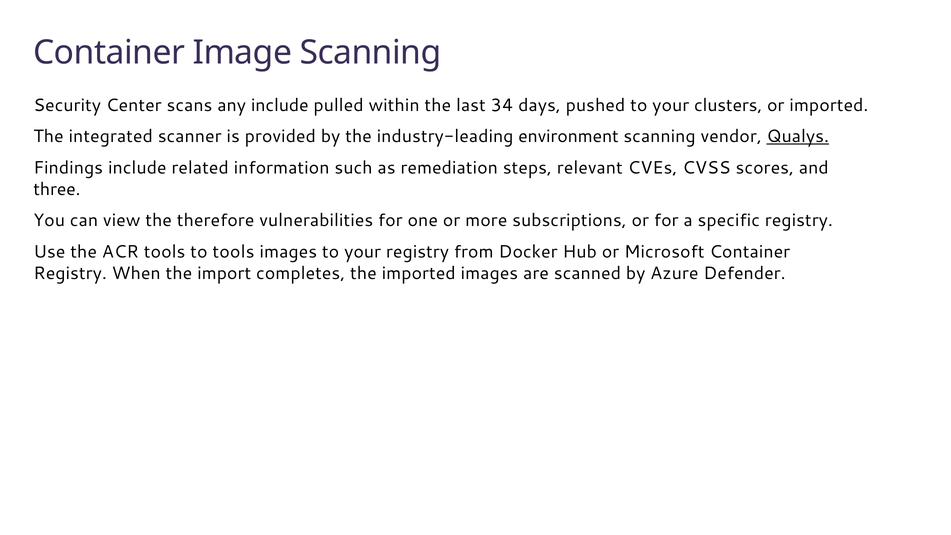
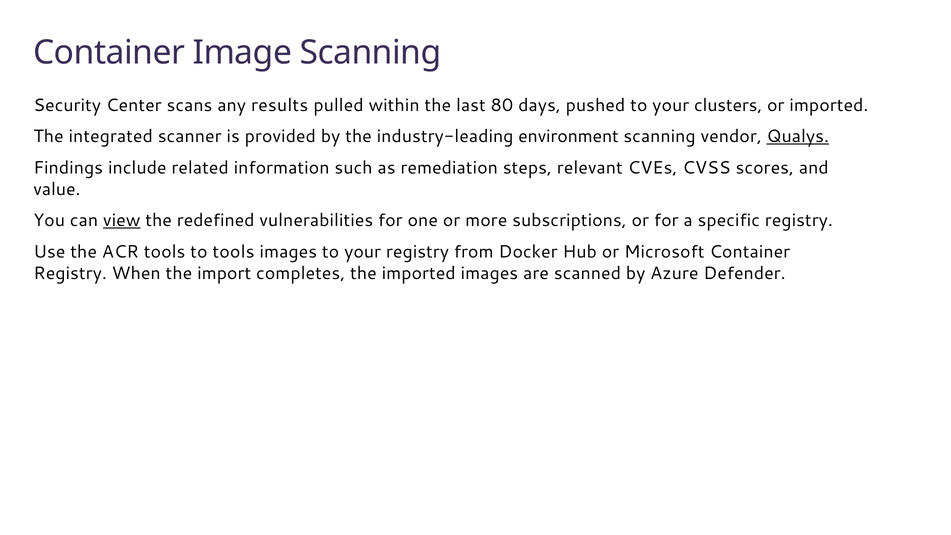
any include: include -> results
34: 34 -> 80
three: three -> value
view underline: none -> present
therefore: therefore -> redefined
